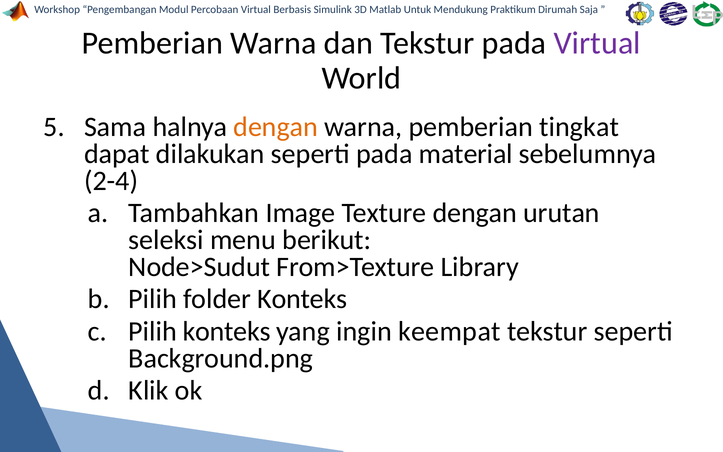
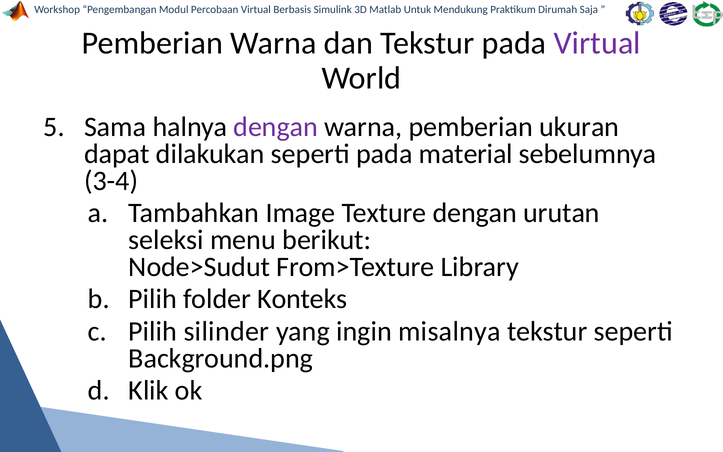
dengan at (276, 127) colour: orange -> purple
tingkat: tingkat -> ukuran
2-4: 2-4 -> 3-4
Pilih konteks: konteks -> silinder
keempat: keempat -> misalnya
